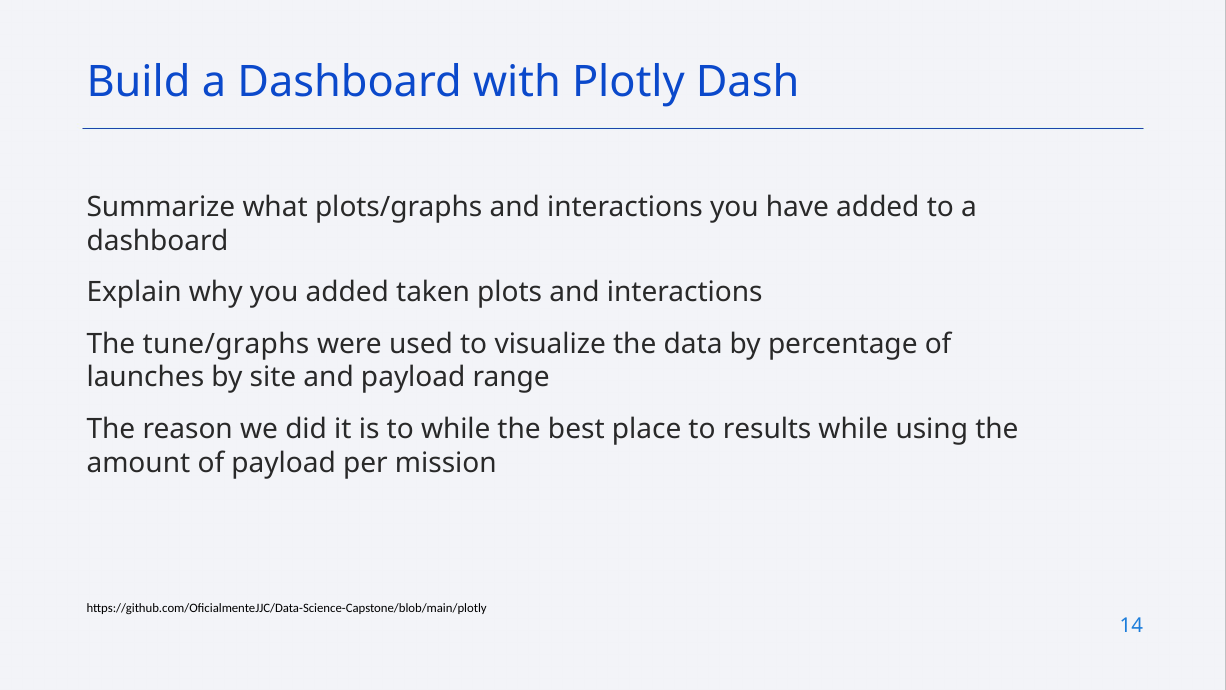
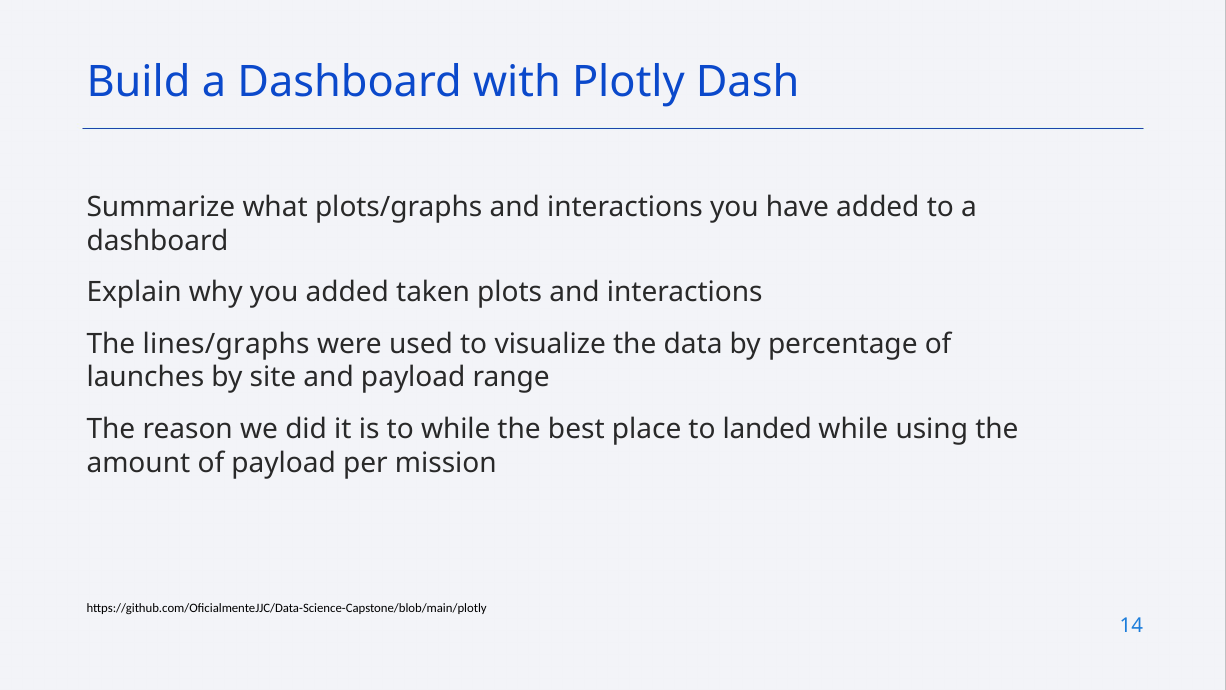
tune/graphs: tune/graphs -> lines/graphs
results: results -> landed
